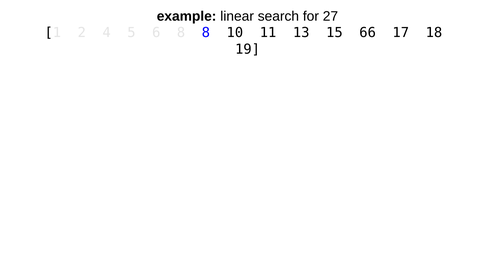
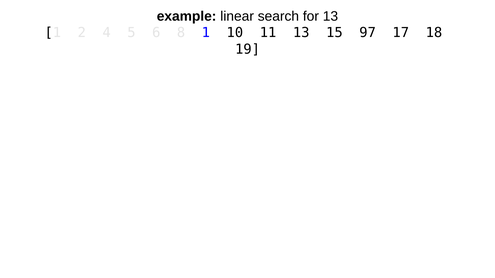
for 27: 27 -> 13
8 8: 8 -> 1
66: 66 -> 97
